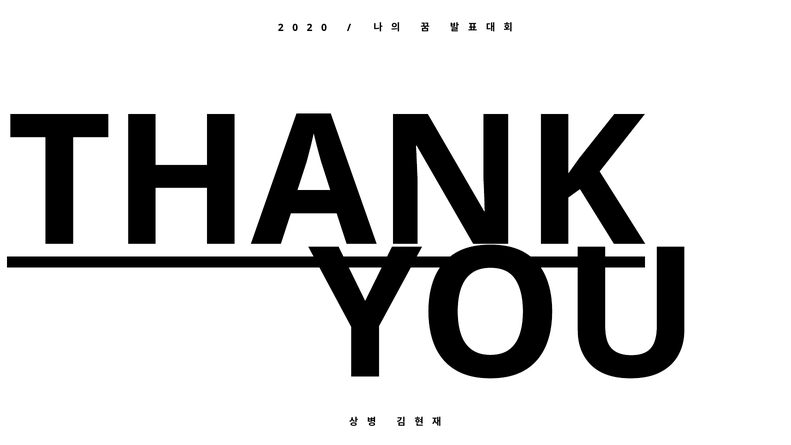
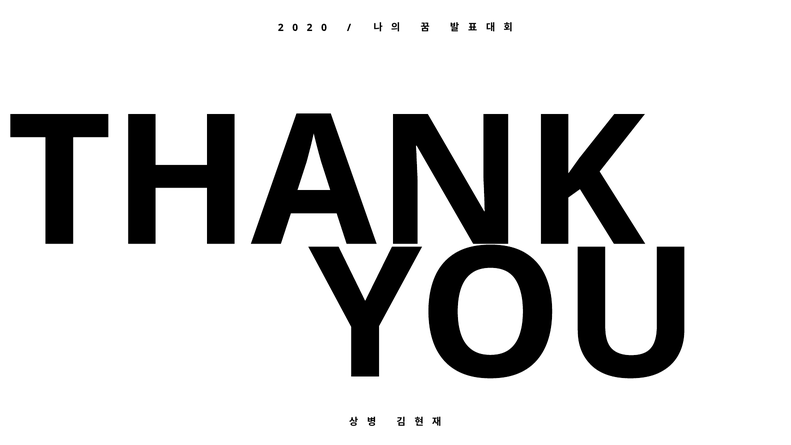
THANK underline: present -> none
